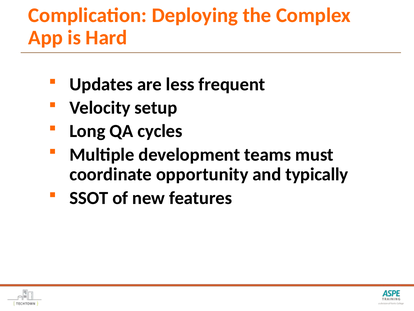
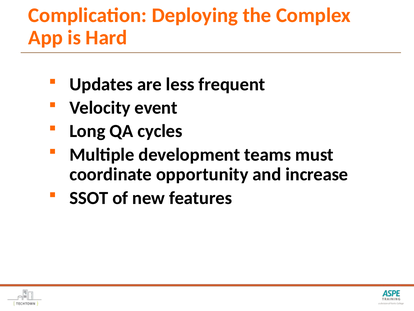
setup: setup -> event
typically: typically -> increase
